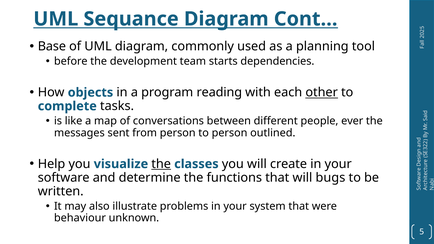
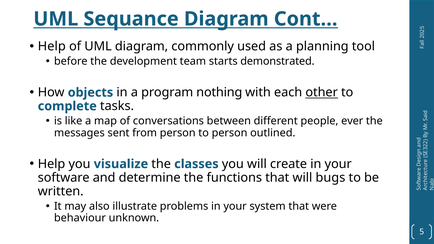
Base at (52, 46): Base -> Help
dependencies: dependencies -> demonstrated
reading: reading -> nothing
the at (161, 164) underline: present -> none
